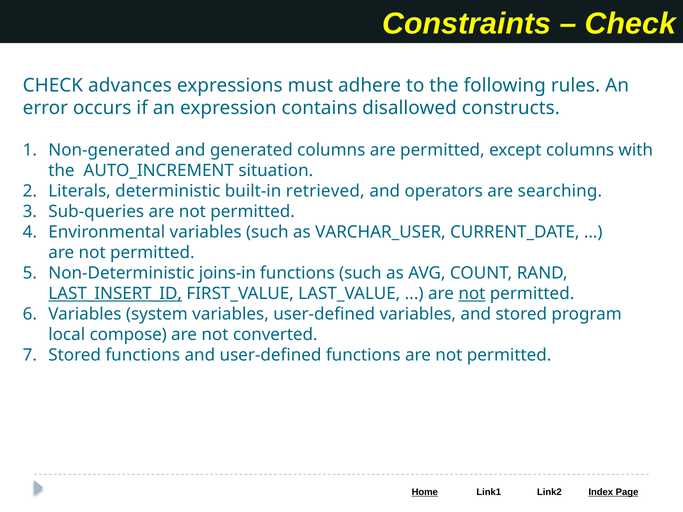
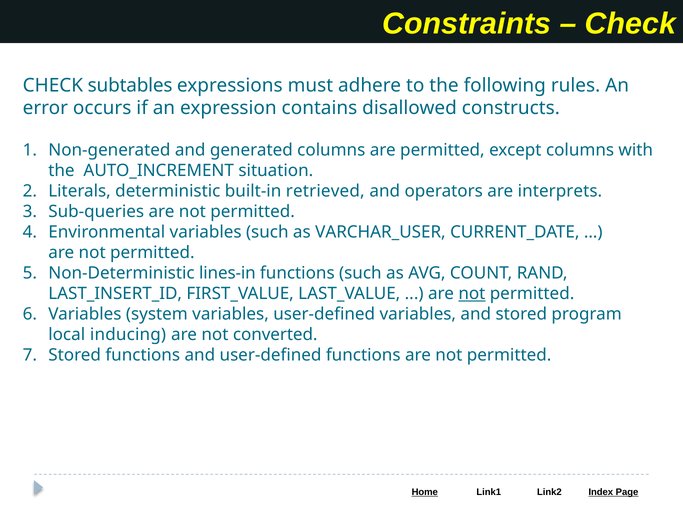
advances: advances -> subtables
searching: searching -> interprets
joins-in: joins-in -> lines-in
LAST_INSERT_ID underline: present -> none
compose: compose -> inducing
